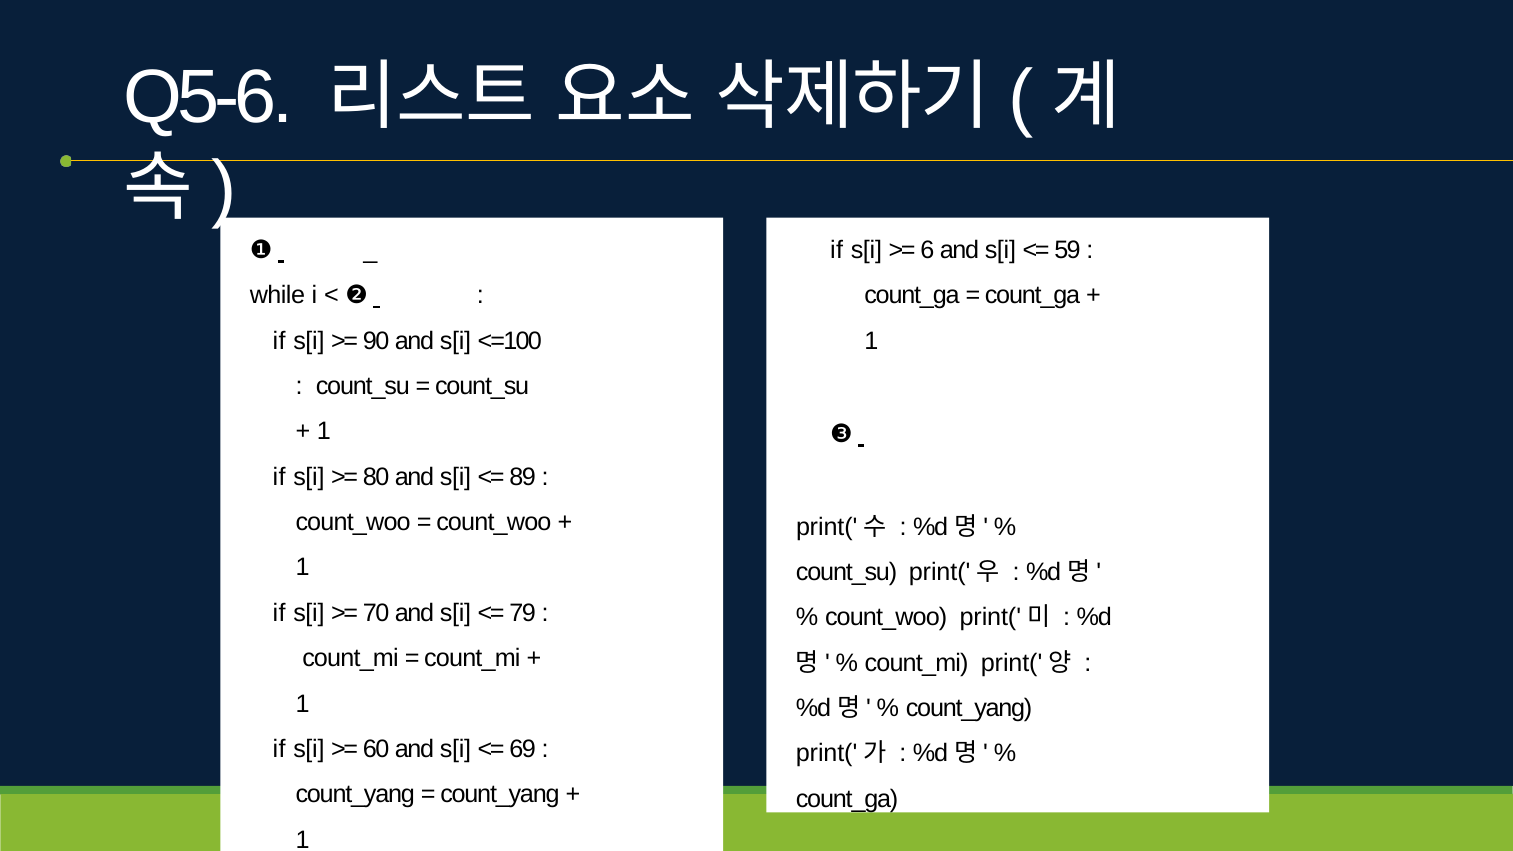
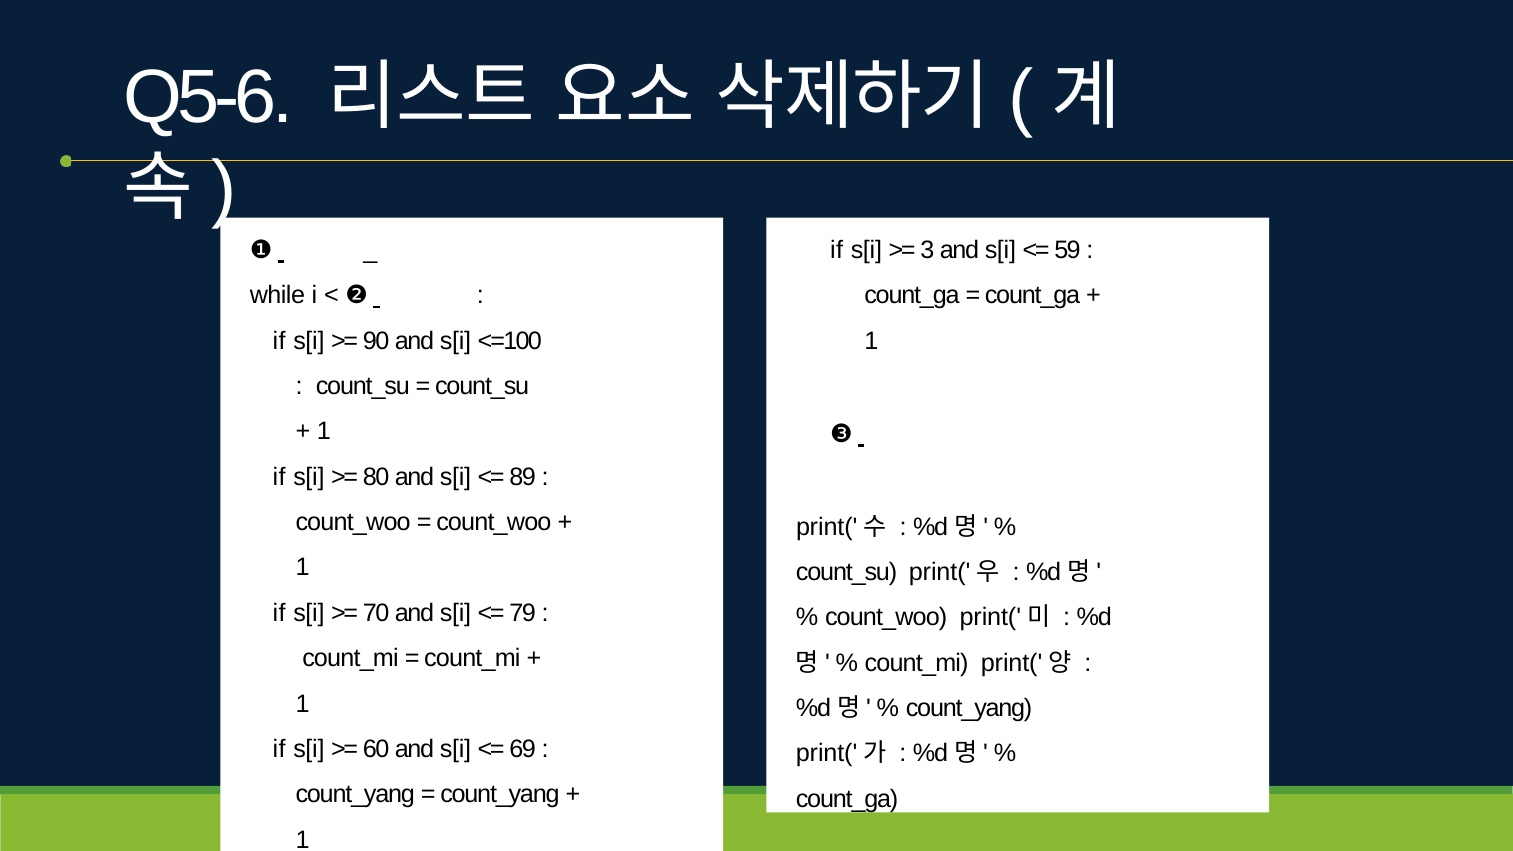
6: 6 -> 3
